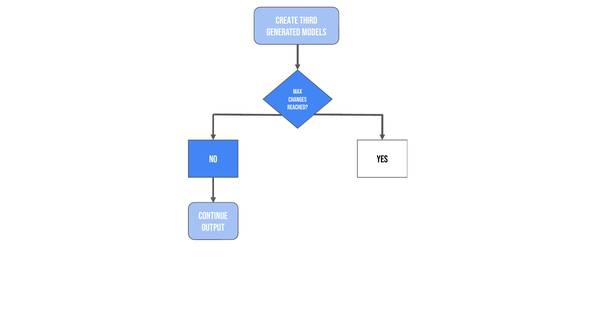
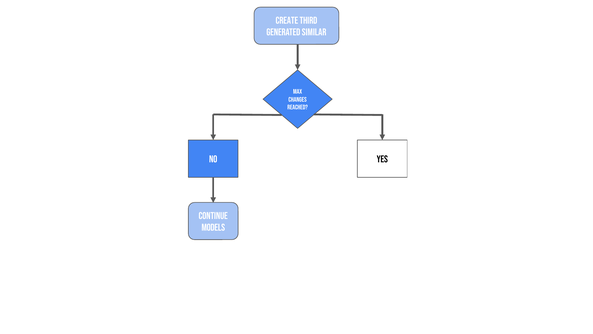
models: models -> similar
output: output -> models
